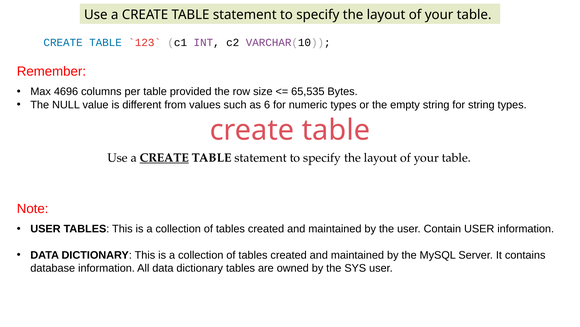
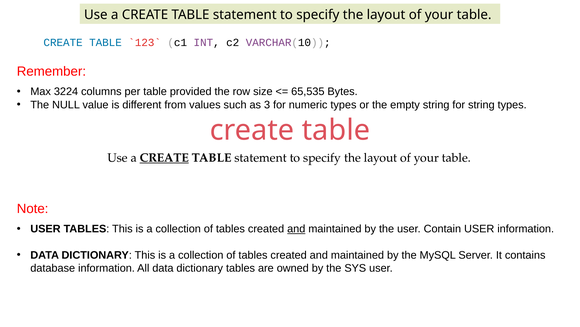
4696: 4696 -> 3224
6: 6 -> 3
and at (296, 229) underline: none -> present
